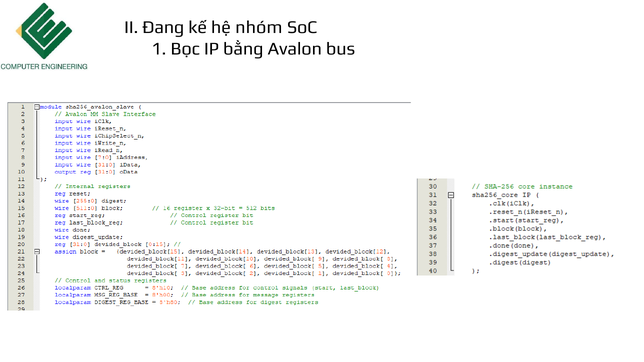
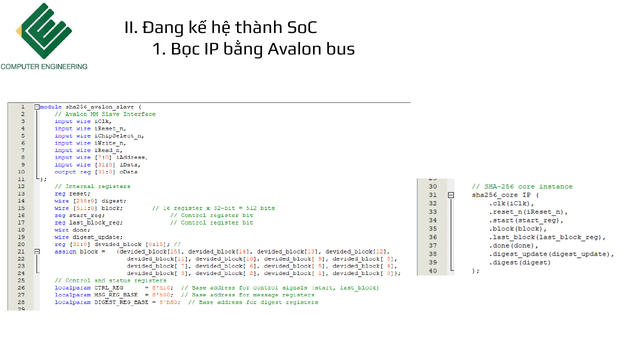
nhóm: nhóm -> thành
